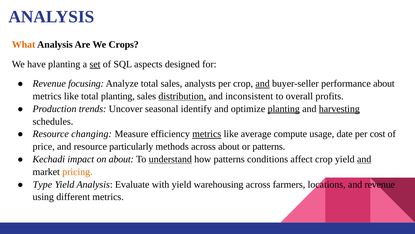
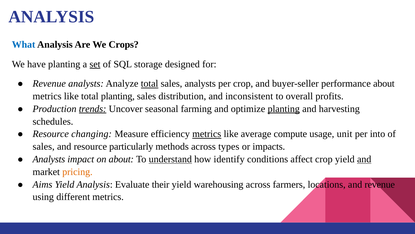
What colour: orange -> blue
aspects: aspects -> storage
Revenue focusing: focusing -> analysts
total at (150, 83) underline: none -> present
and at (263, 83) underline: present -> none
distribution underline: present -> none
trends underline: none -> present
identify: identify -> farming
harvesting underline: present -> none
date: date -> unit
cost: cost -> into
price at (44, 146): price -> sales
across about: about -> types
or patterns: patterns -> impacts
Kechadi at (49, 159): Kechadi -> Analysts
how patterns: patterns -> identify
Type: Type -> Aims
with: with -> their
